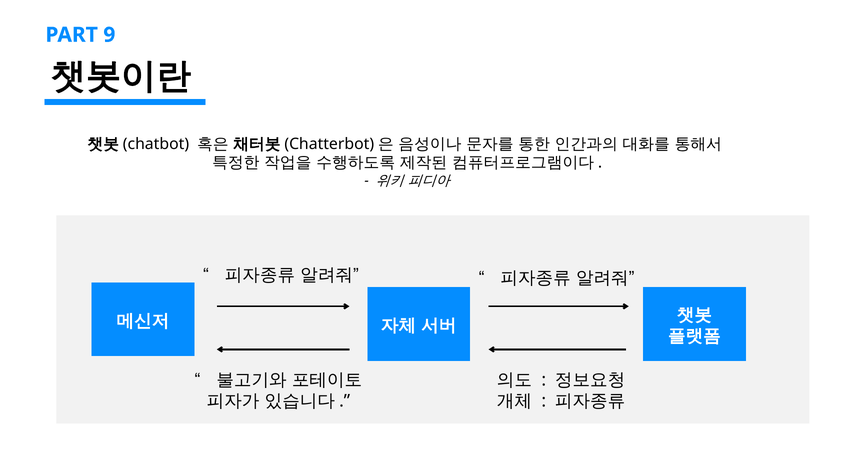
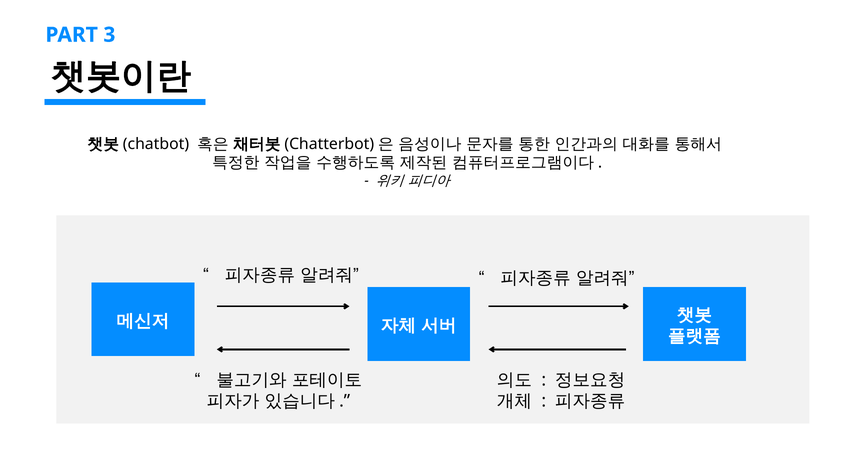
9: 9 -> 3
